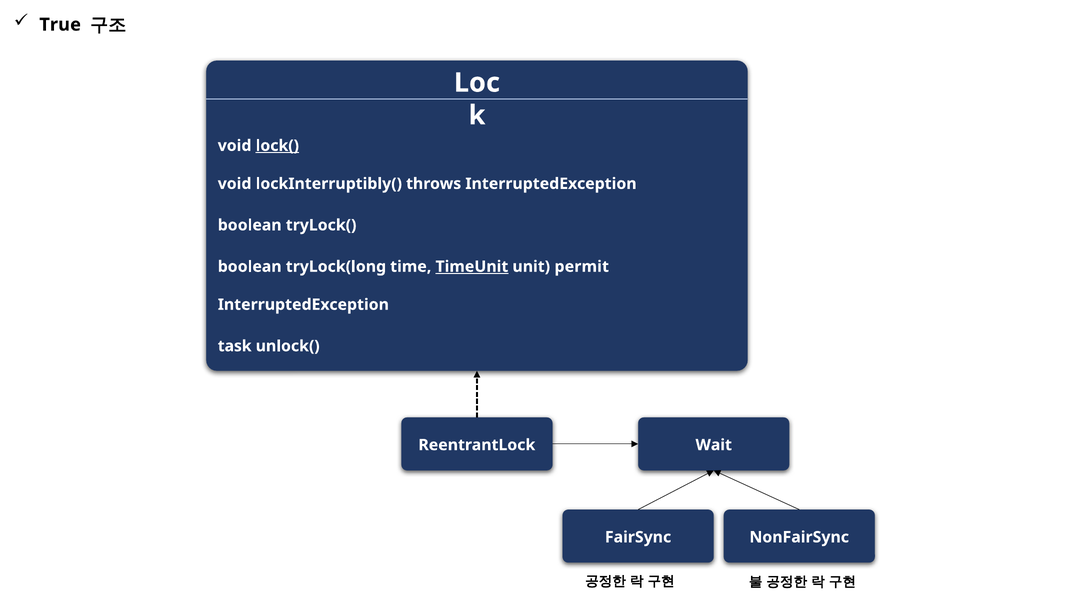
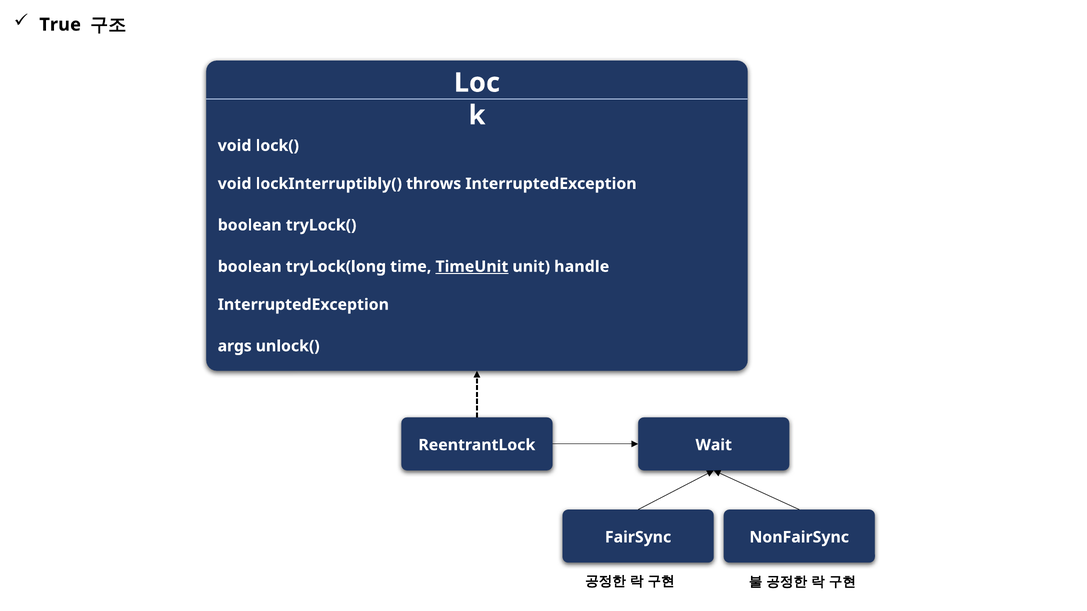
lock( underline: present -> none
permit: permit -> handle
task: task -> args
